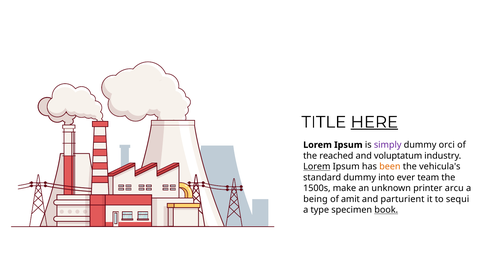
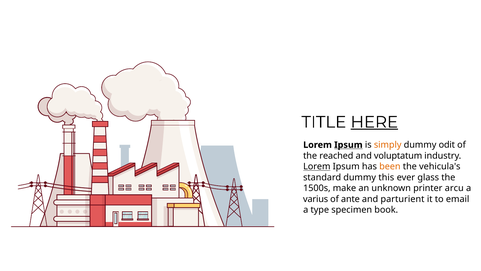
Ipsum at (348, 145) underline: none -> present
simply colour: purple -> orange
orci: orci -> odit
into: into -> this
team: team -> glass
being: being -> varius
amit: amit -> ante
sequi: sequi -> email
book underline: present -> none
